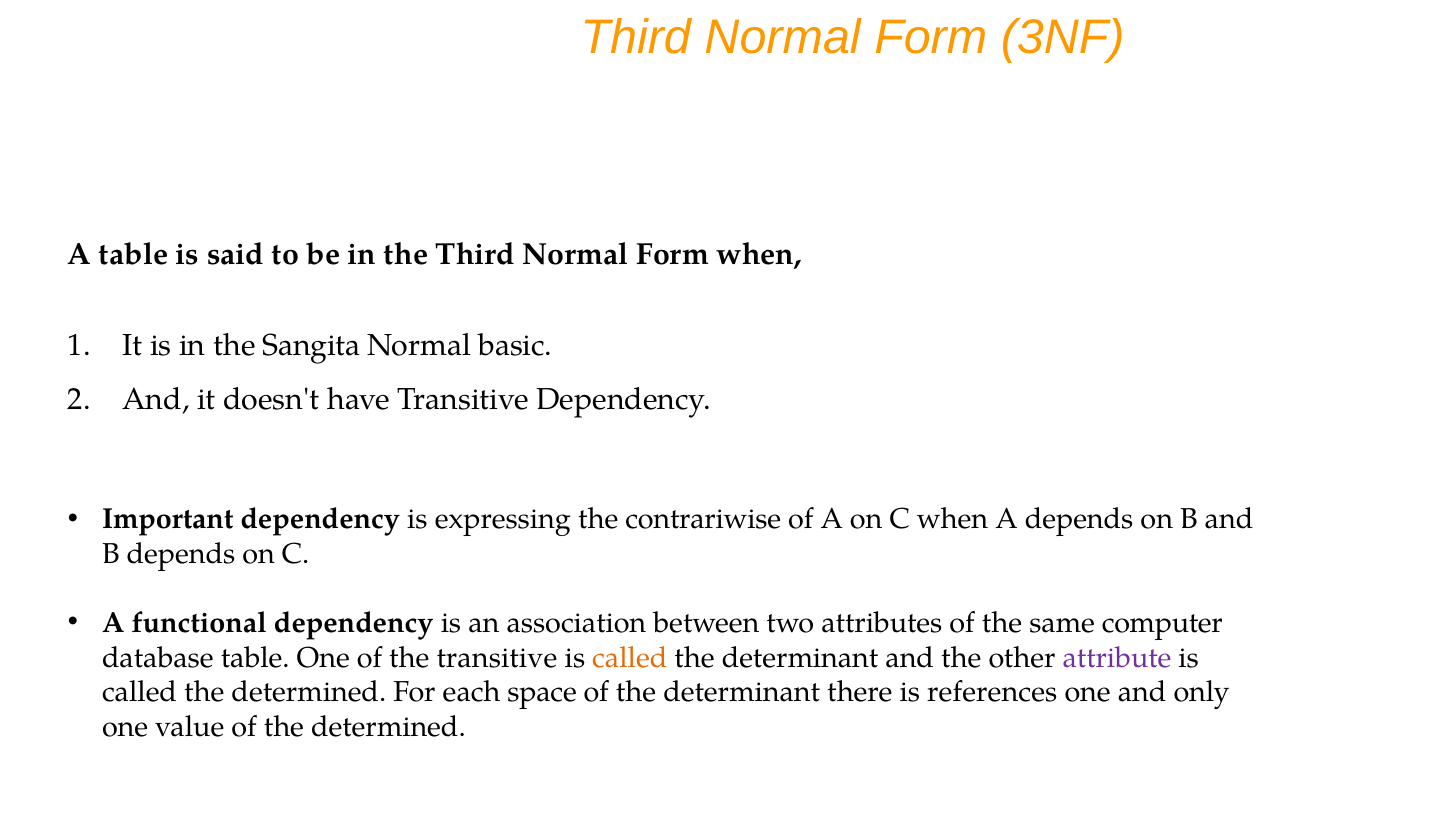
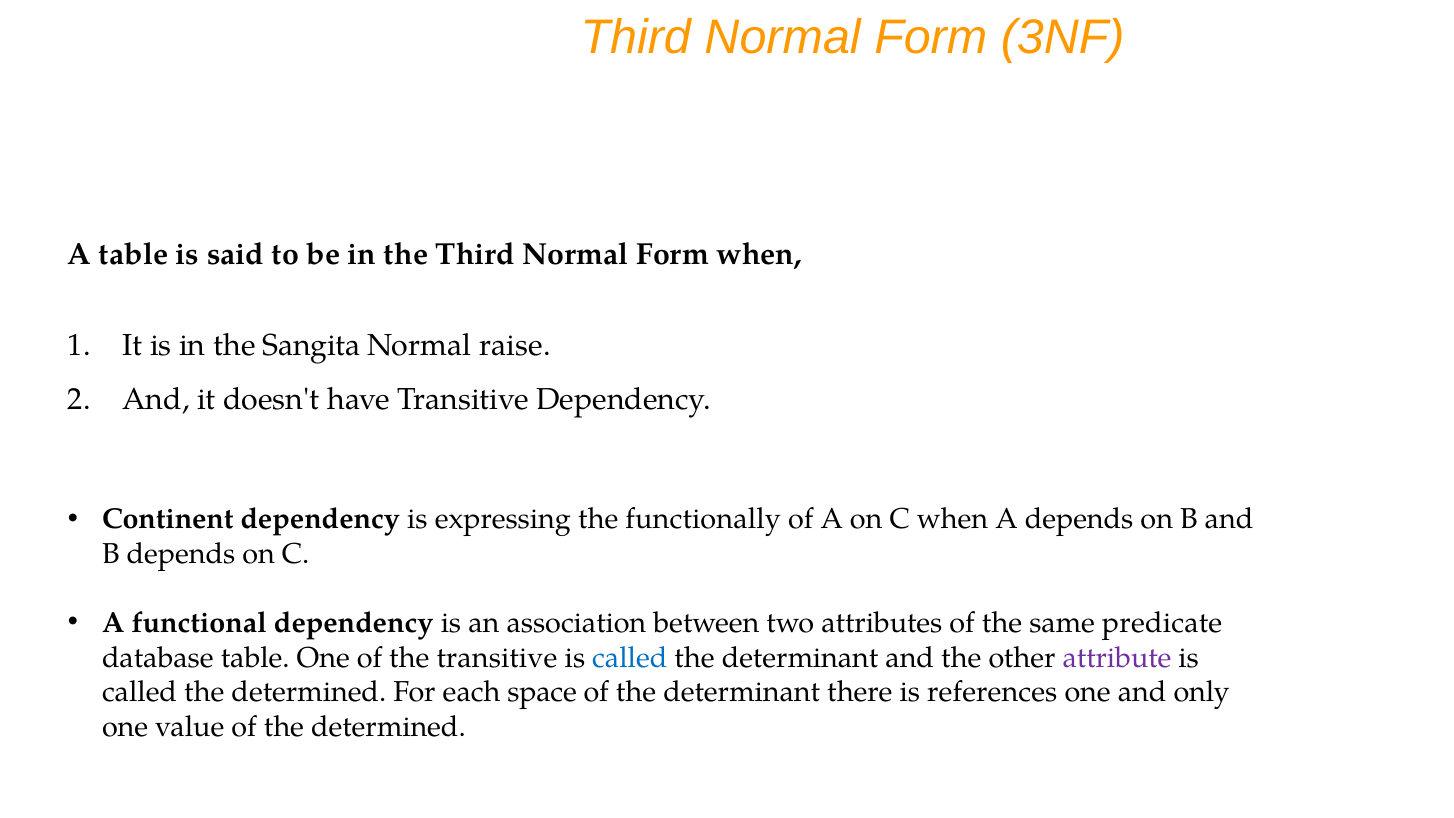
basic: basic -> raise
Important: Important -> Continent
contrariwise: contrariwise -> functionally
computer: computer -> predicate
called at (630, 657) colour: orange -> blue
